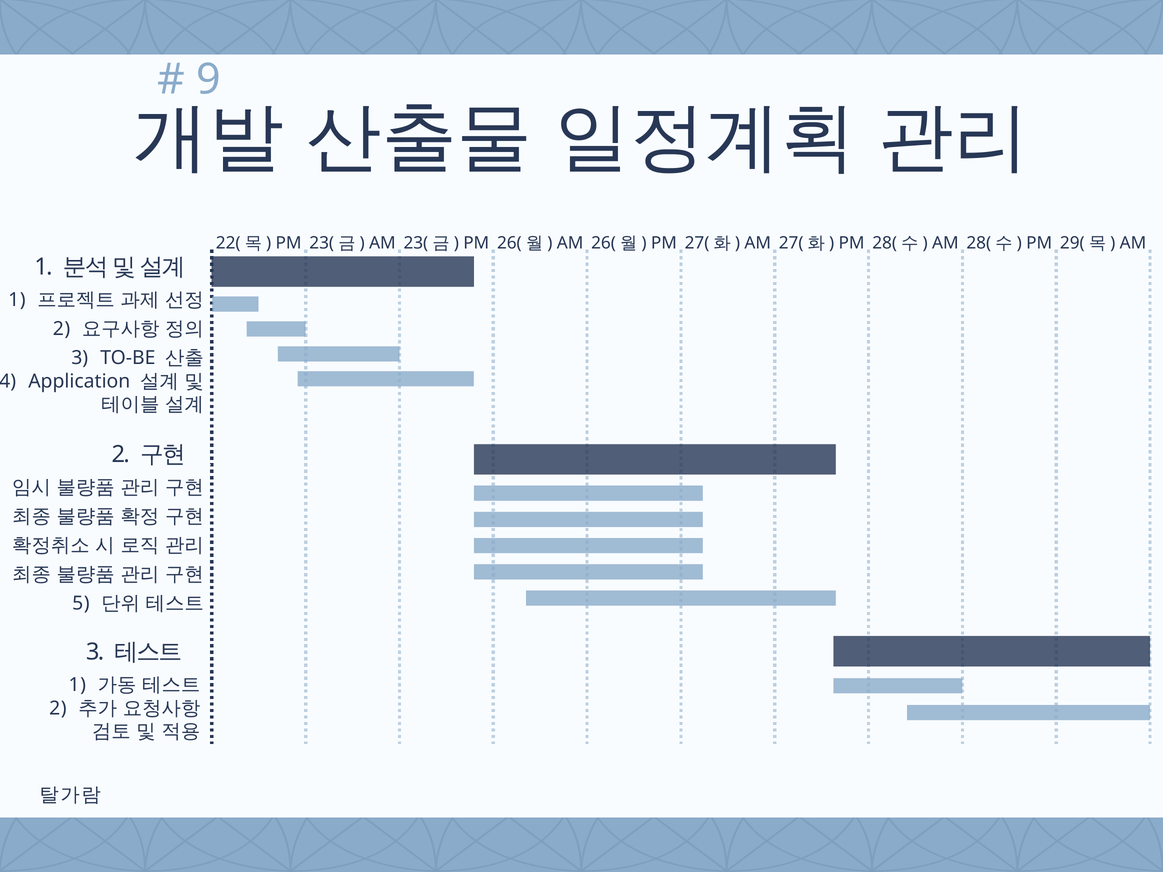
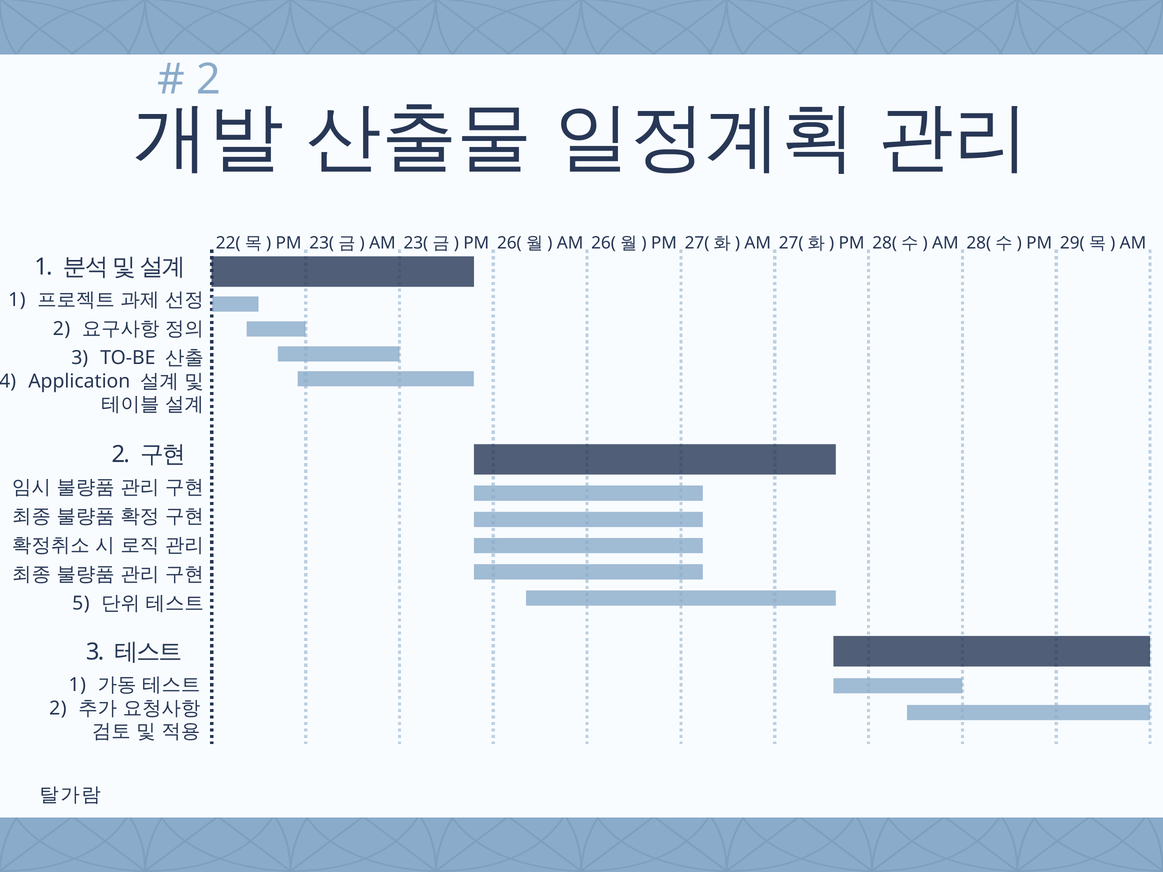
9 at (208, 80): 9 -> 2
